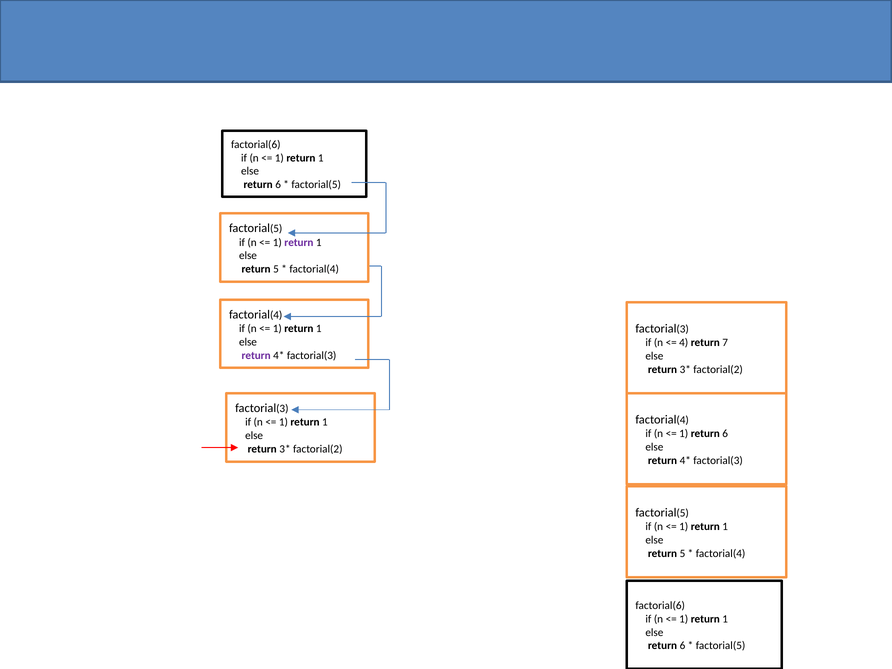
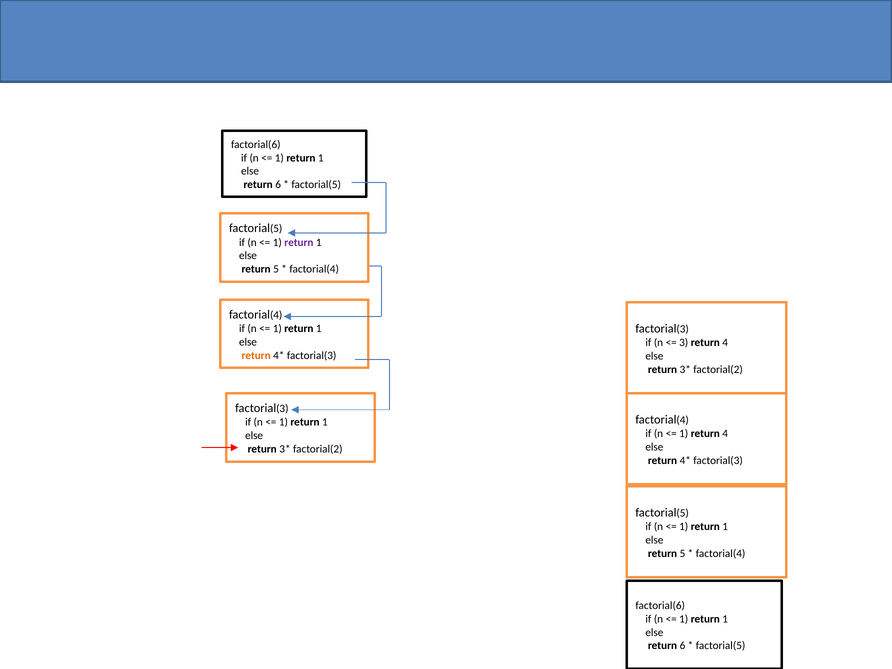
4: 4 -> 3
7 at (725, 343): 7 -> 4
return at (256, 355) colour: purple -> orange
1 return 6: 6 -> 4
